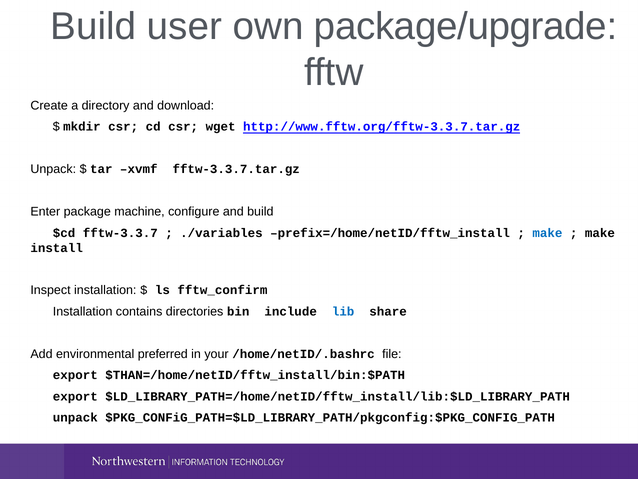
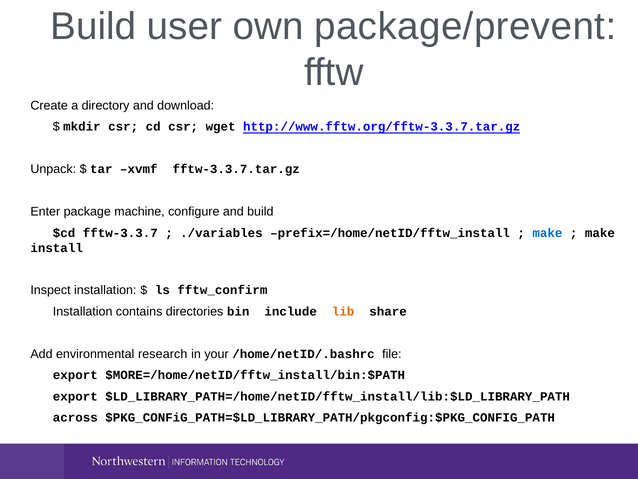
package/upgrade: package/upgrade -> package/prevent
lib colour: blue -> orange
preferred: preferred -> research
$THAN=/home/netID/fftw_install/bin:$PATH: $THAN=/home/netID/fftw_install/bin:$PATH -> $MORE=/home/netID/fftw_install/bin:$PATH
unpack at (75, 417): unpack -> across
